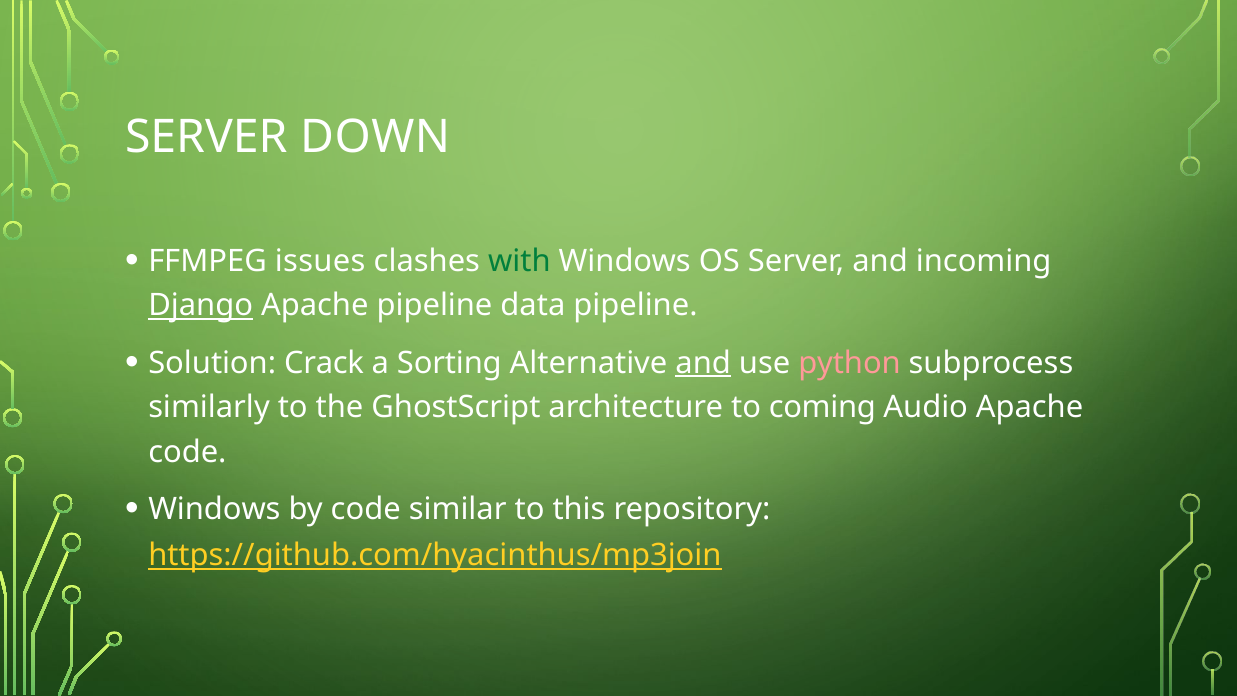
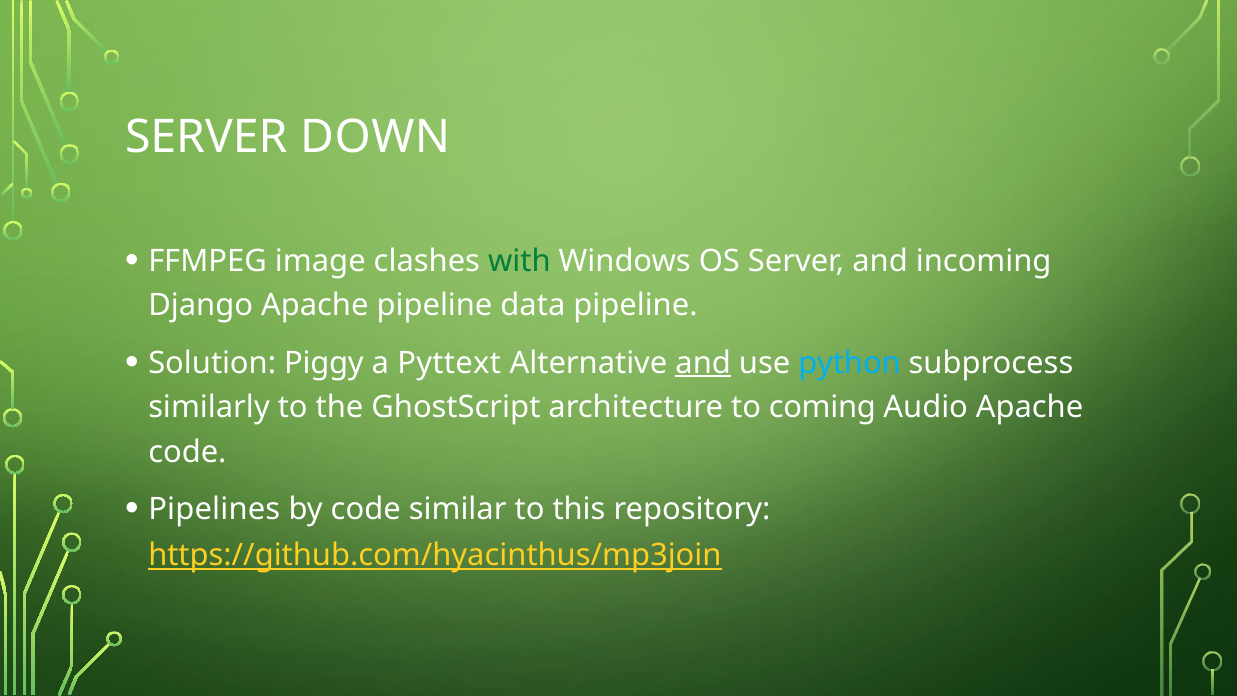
issues: issues -> image
Django underline: present -> none
Crack: Crack -> Piggy
Sorting: Sorting -> Pyttext
python colour: pink -> light blue
Windows at (214, 509): Windows -> Pipelines
